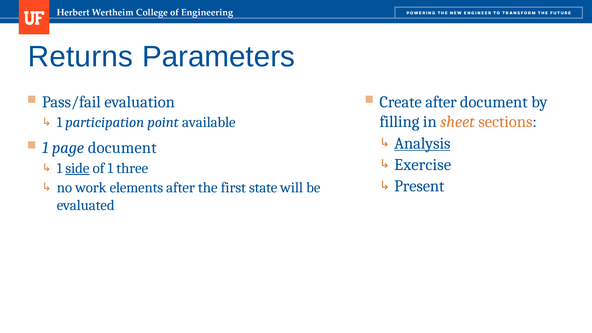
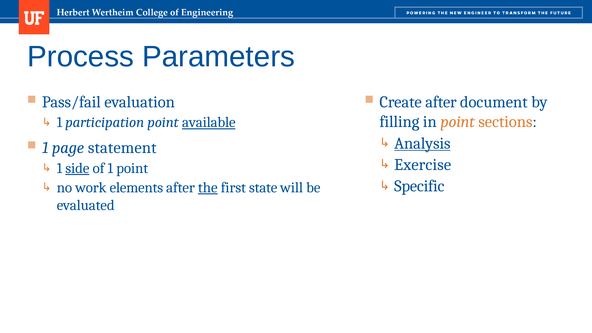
Returns: Returns -> Process
in sheet: sheet -> point
available underline: none -> present
page document: document -> statement
1 three: three -> point
Present: Present -> Specific
the underline: none -> present
